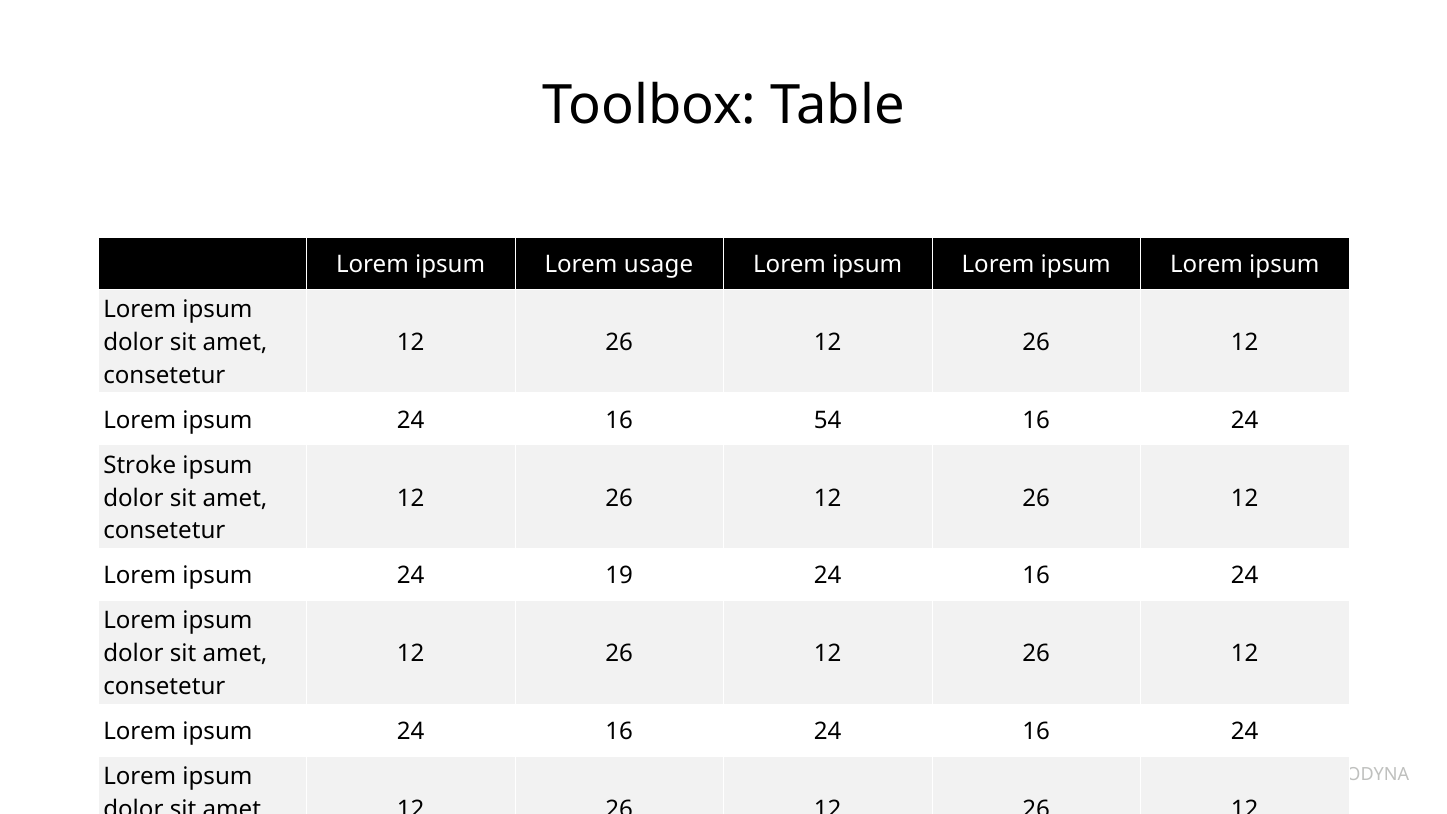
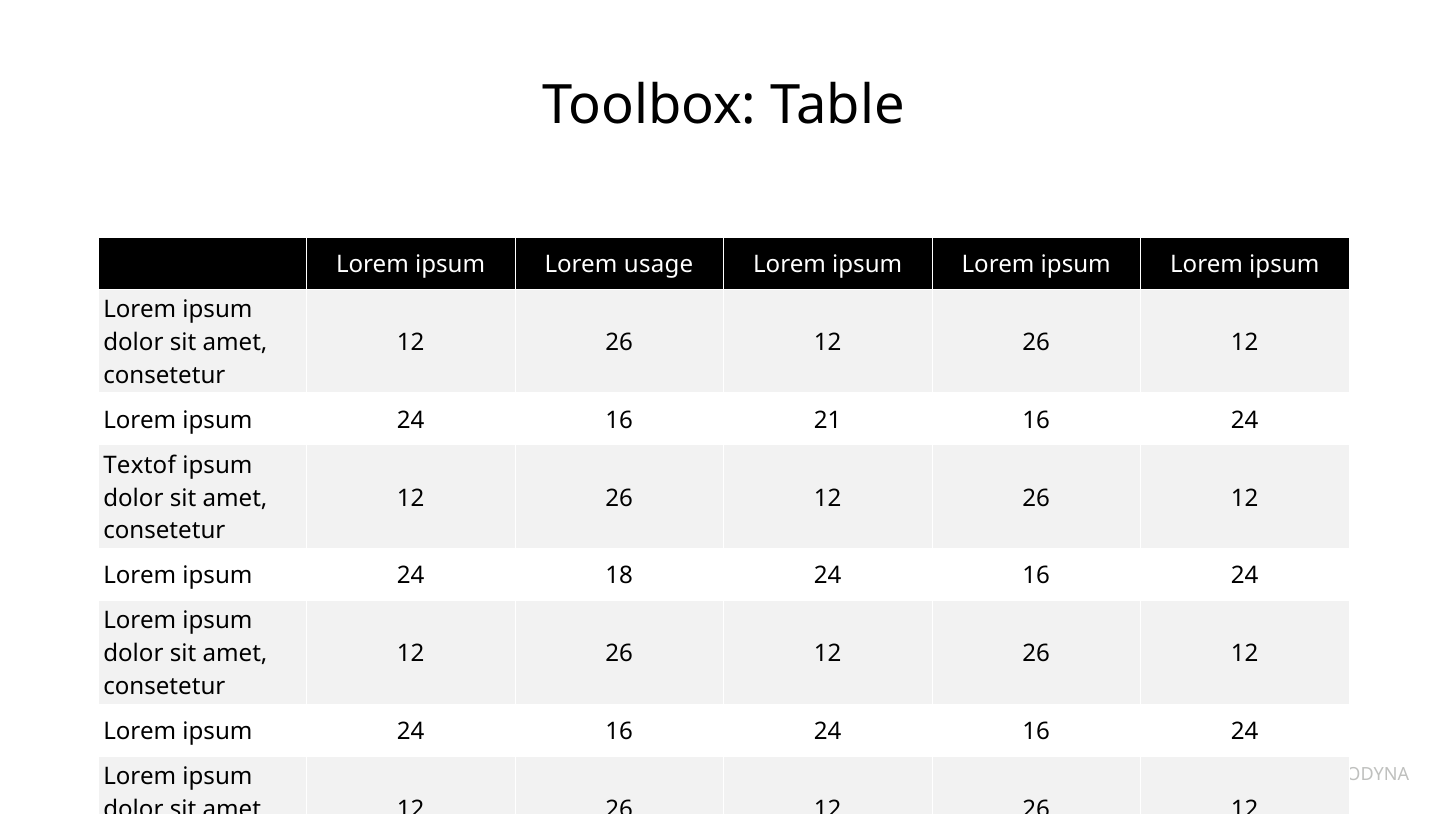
54: 54 -> 21
Stroke: Stroke -> Textof
19: 19 -> 18
